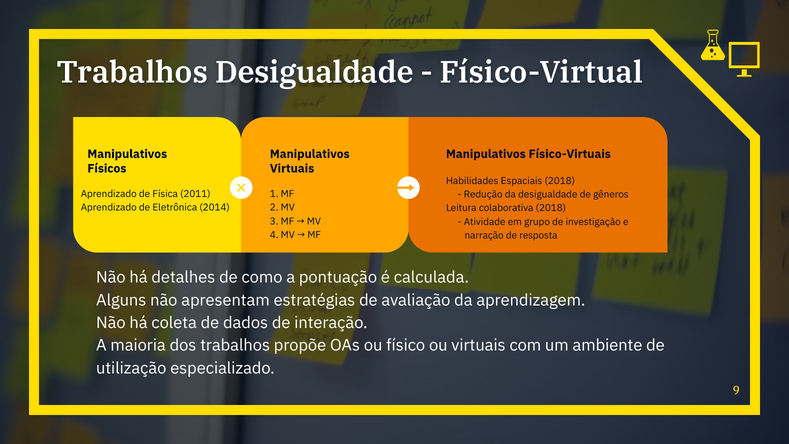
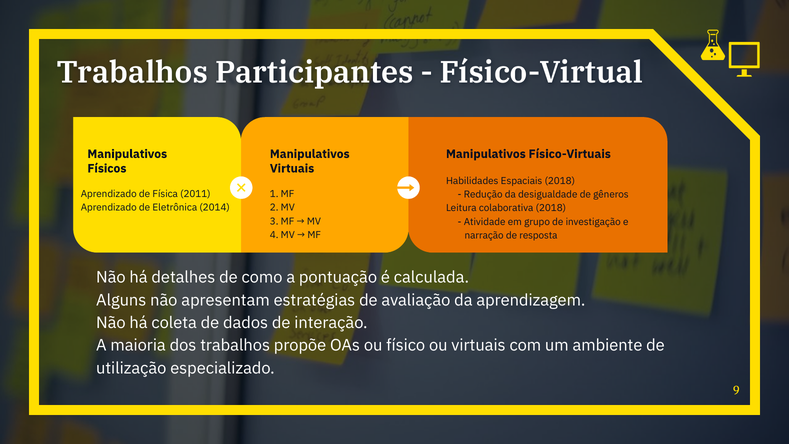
Trabalhos Desigualdade: Desigualdade -> Participantes
